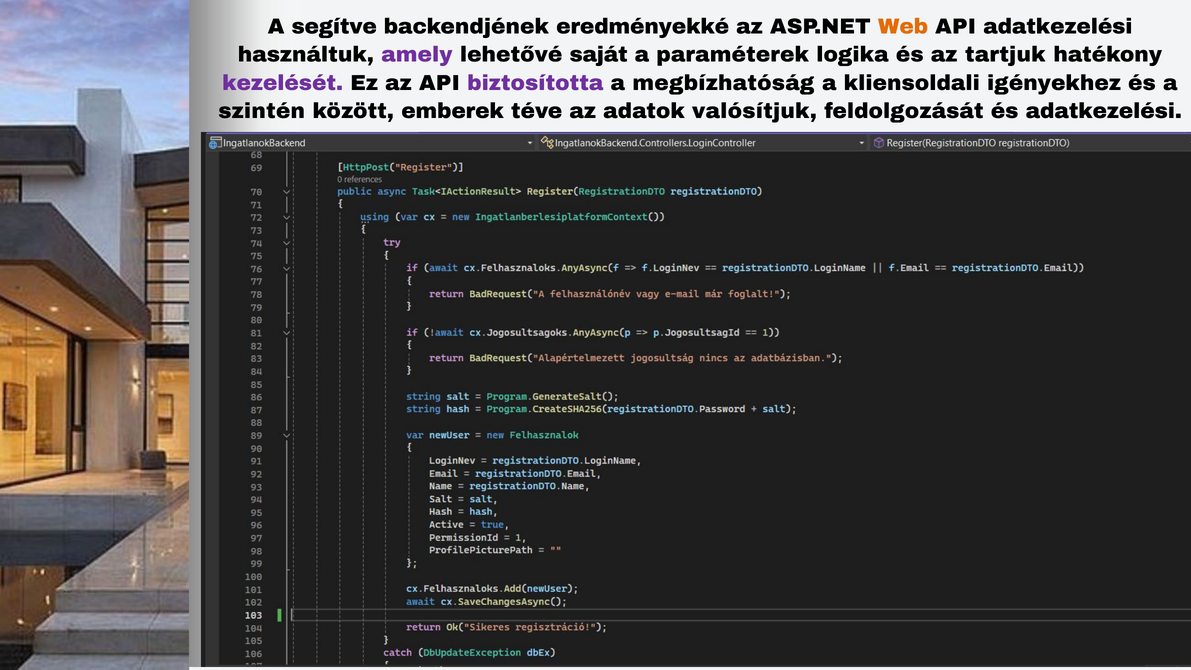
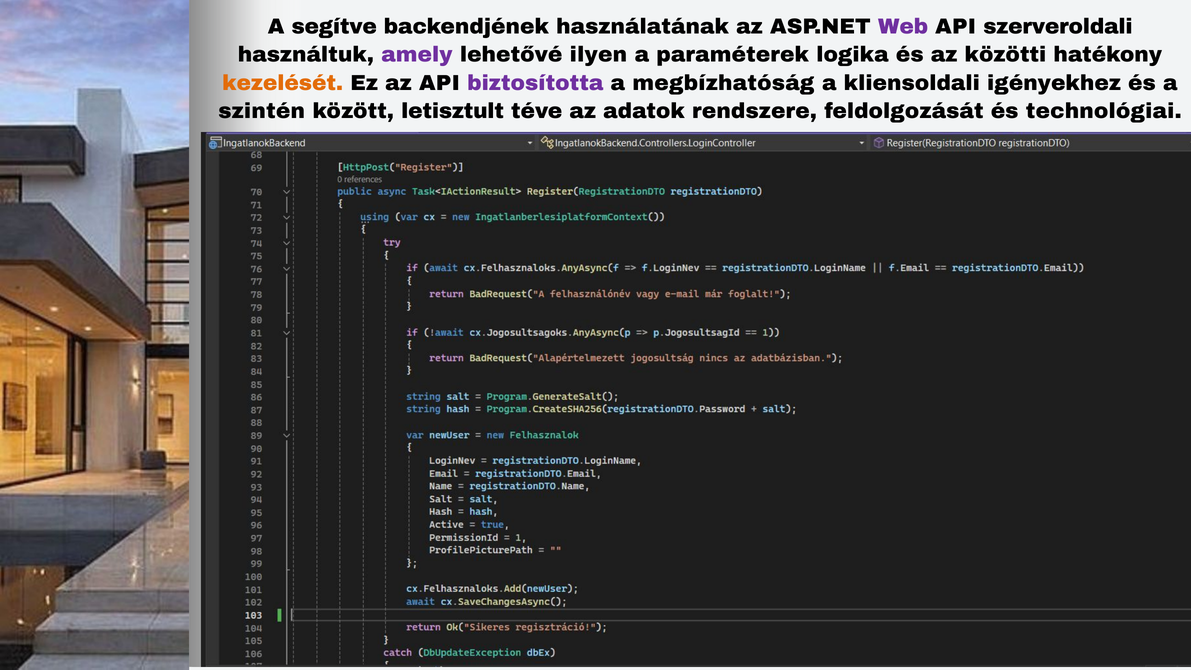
eredményekké: eredményekké -> használatának
Web colour: orange -> purple
API adatkezelési: adatkezelési -> szerveroldali
saját: saját -> ilyen
tartjuk: tartjuk -> közötti
kezelését colour: purple -> orange
emberek: emberek -> letisztult
valósítjuk: valósítjuk -> rendszere
és adatkezelési: adatkezelési -> technológiai
